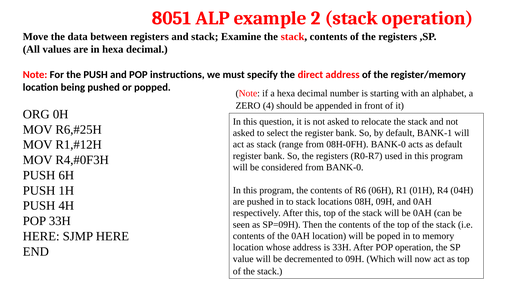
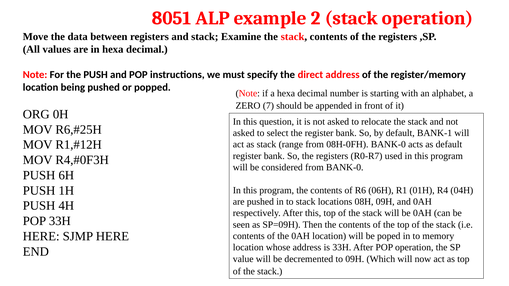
4: 4 -> 7
